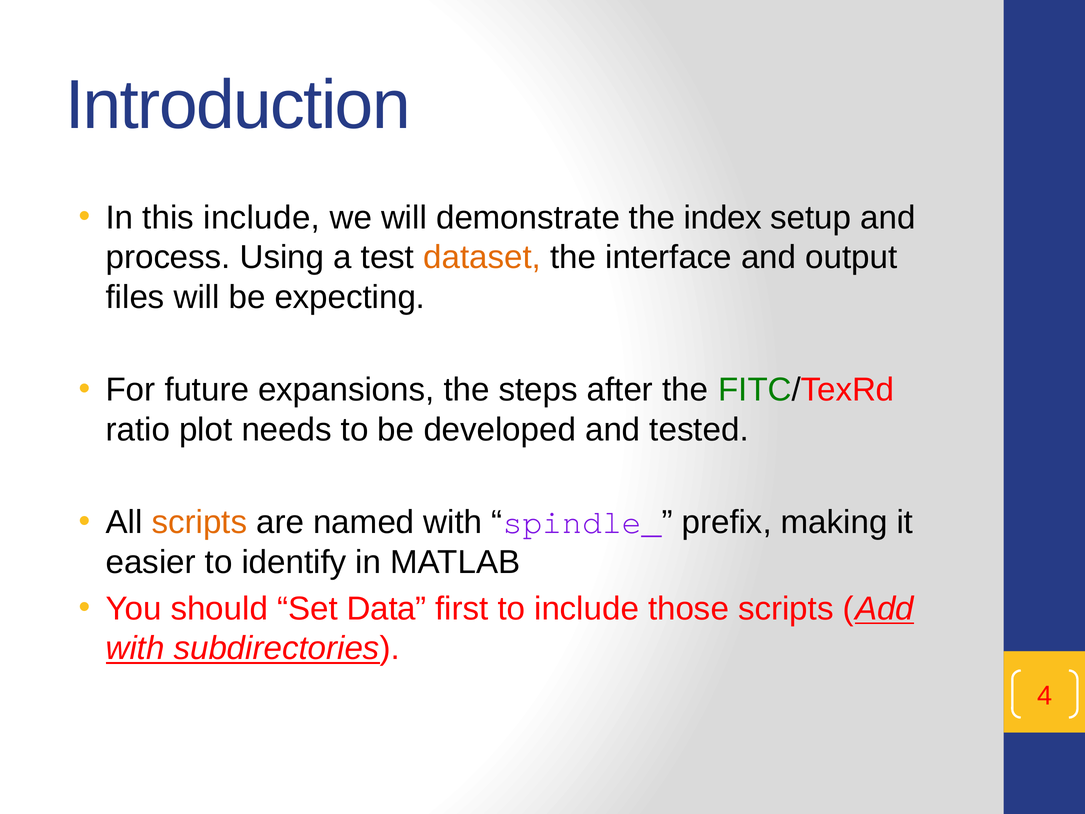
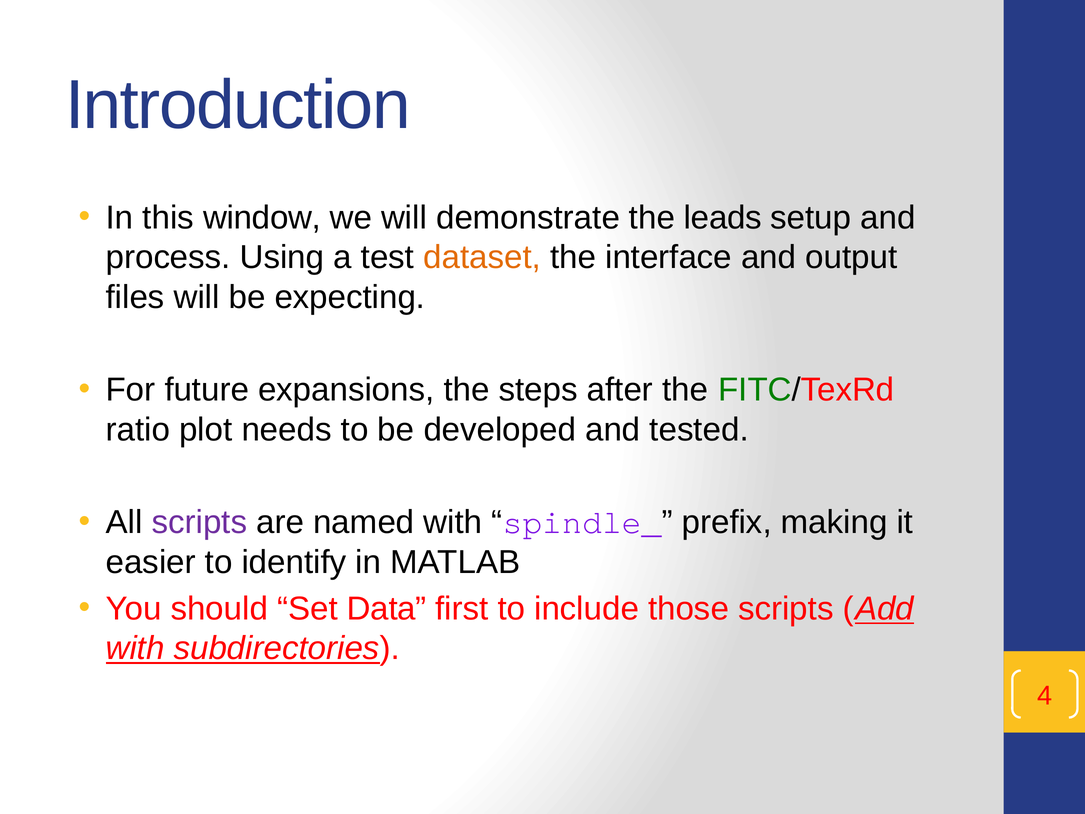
this include: include -> window
index: index -> leads
scripts at (199, 522) colour: orange -> purple
